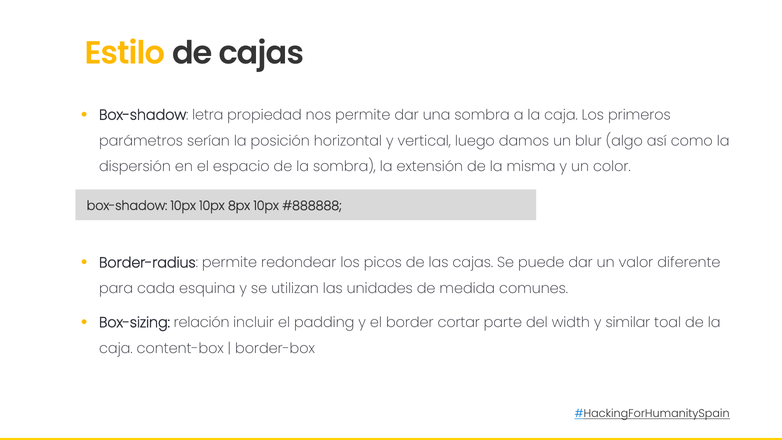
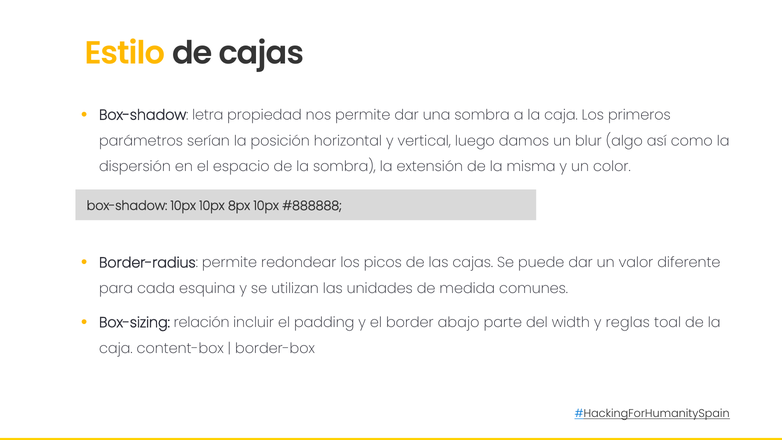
cortar: cortar -> abajo
similar: similar -> reglas
